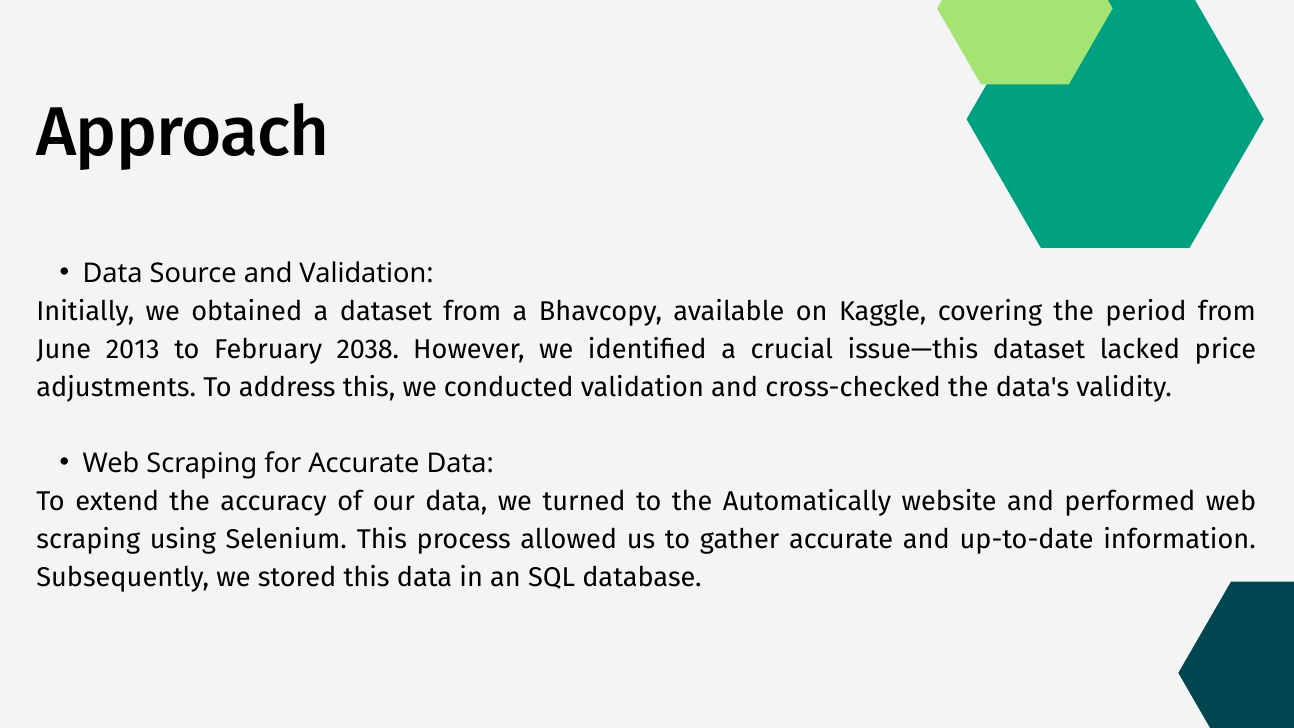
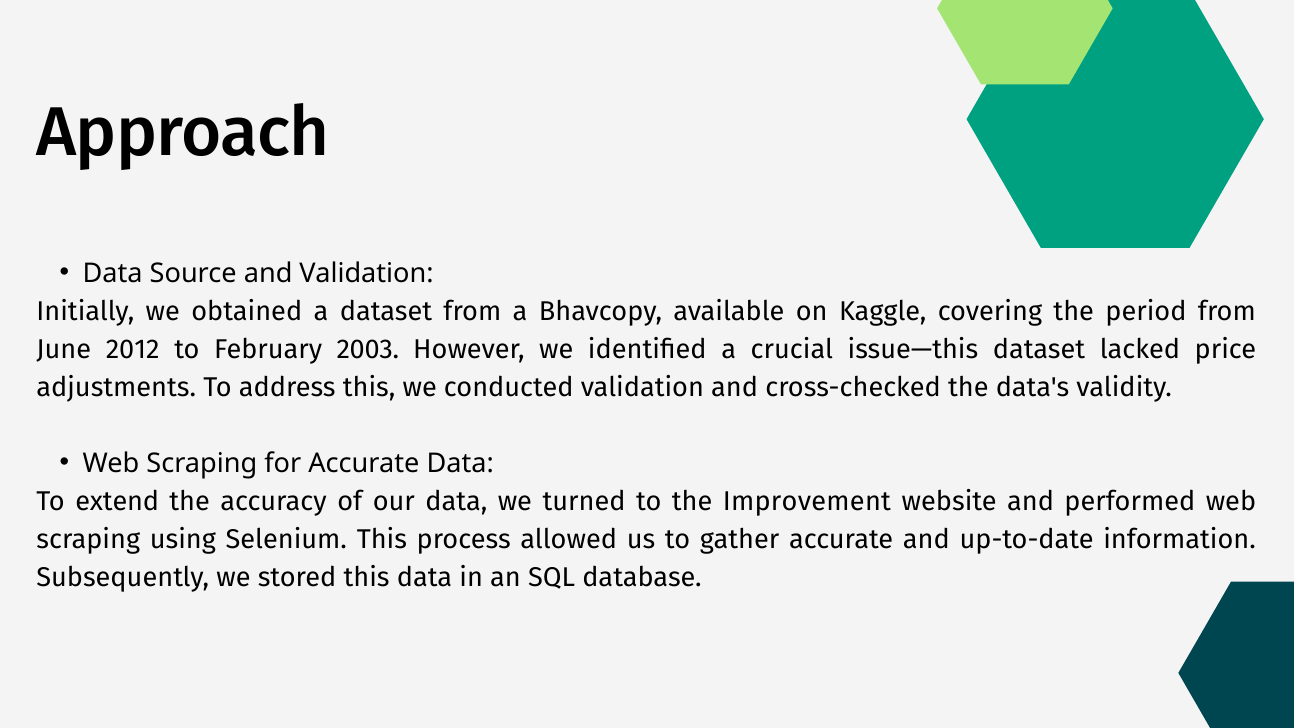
2013: 2013 -> 2012
2038: 2038 -> 2003
Automatically: Automatically -> Improvement
